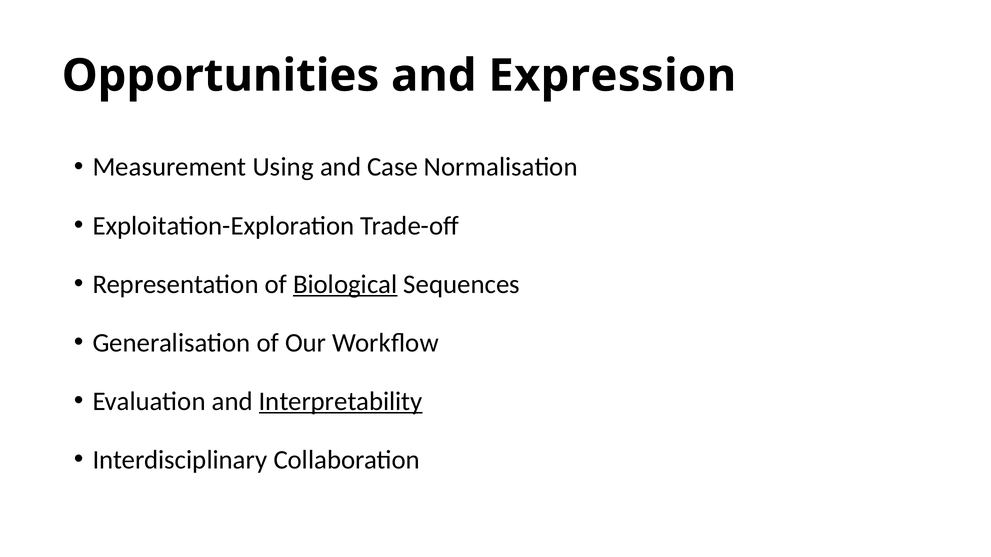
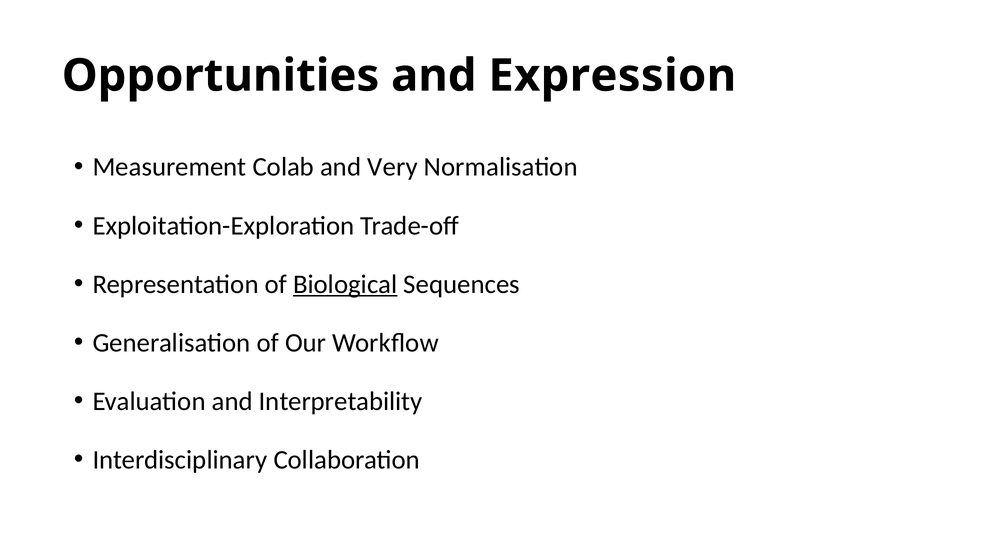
Using: Using -> Colab
Case: Case -> Very
Interpretability underline: present -> none
